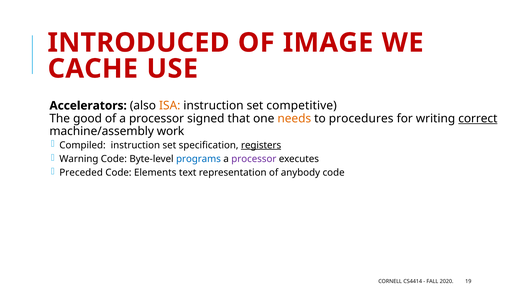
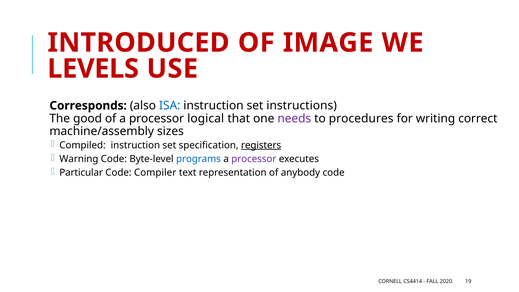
CACHE: CACHE -> LEVELS
Accelerators: Accelerators -> Corresponds
ISA colour: orange -> blue
competitive: competitive -> instructions
signed: signed -> logical
needs colour: orange -> purple
correct underline: present -> none
work: work -> sizes
Preceded: Preceded -> Particular
Elements: Elements -> Compiler
